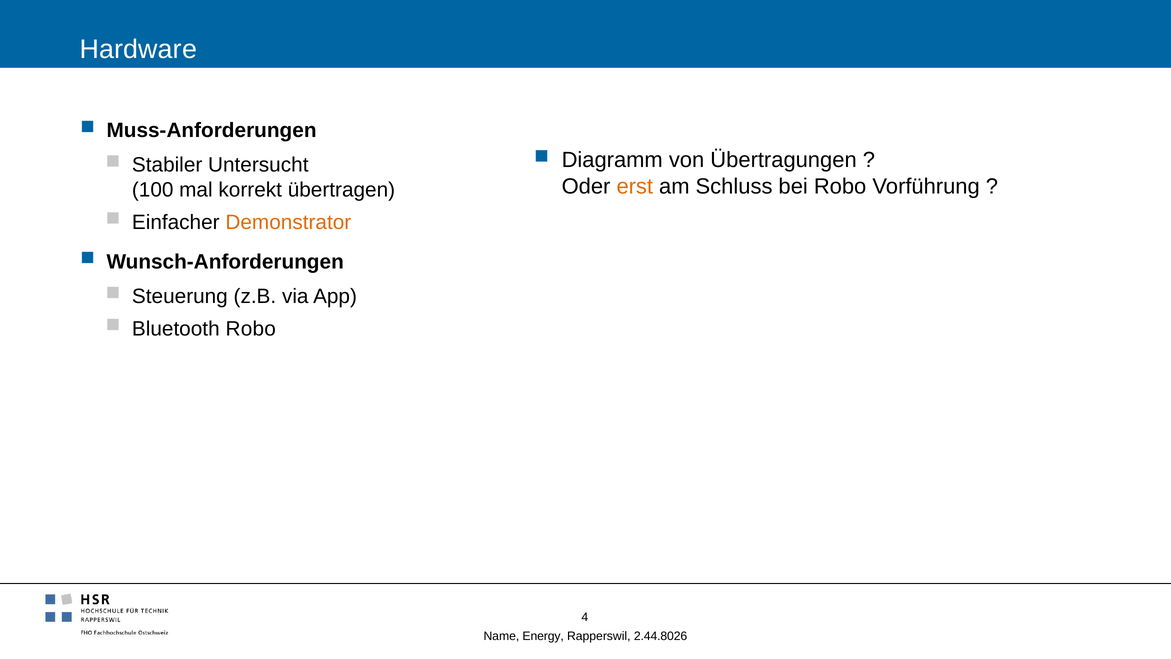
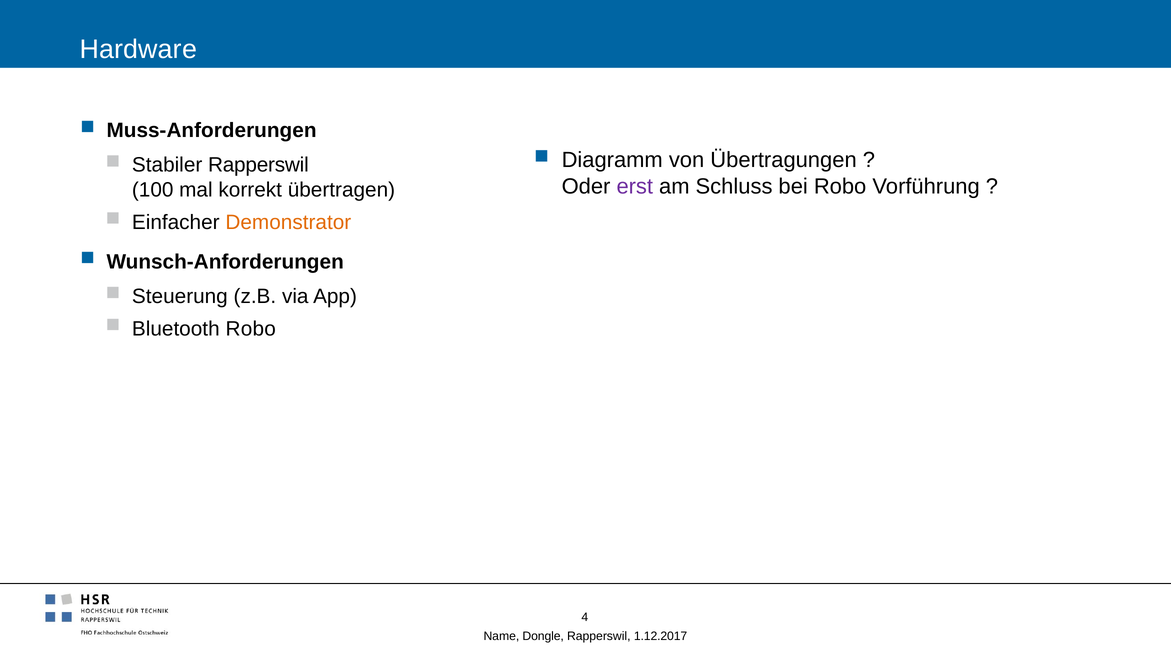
Stabiler Untersucht: Untersucht -> Rapperswil
erst colour: orange -> purple
Energy: Energy -> Dongle
2.44.8026: 2.44.8026 -> 1.12.2017
